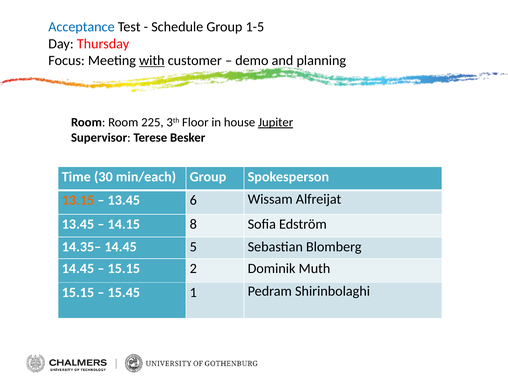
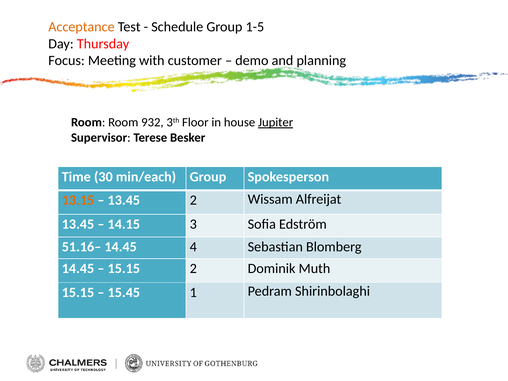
Acceptance colour: blue -> orange
with underline: present -> none
225: 225 -> 932
13.45 6: 6 -> 2
8: 8 -> 3
14.35–: 14.35– -> 51.16–
5: 5 -> 4
